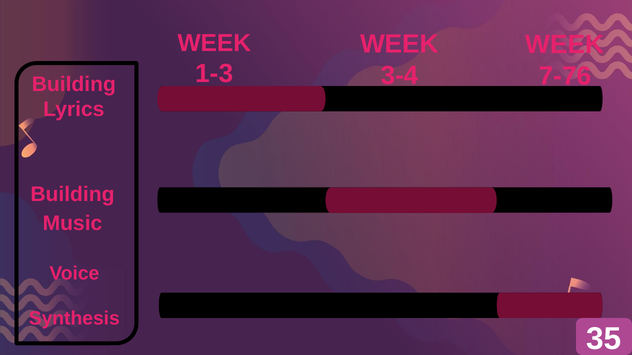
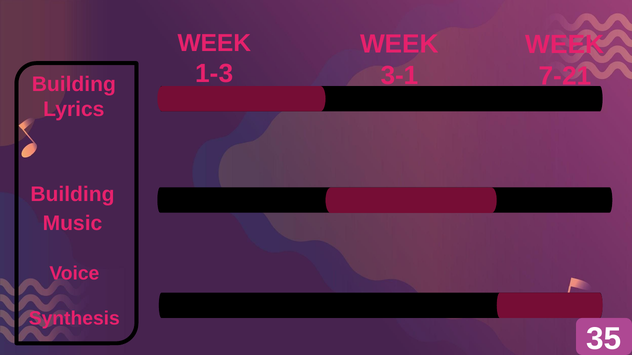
3-4: 3-4 -> 3-1
7-76: 7-76 -> 7-21
